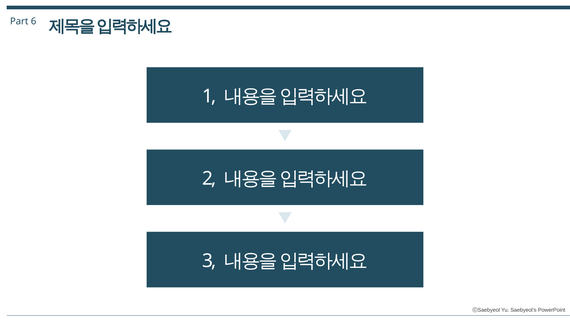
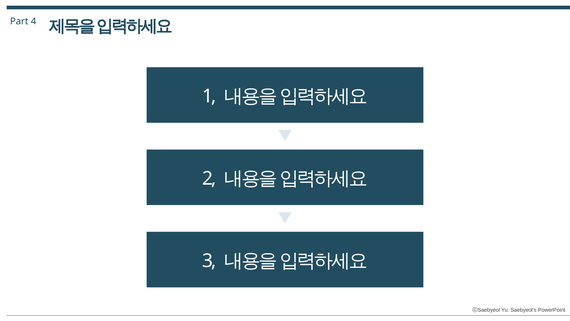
6: 6 -> 4
